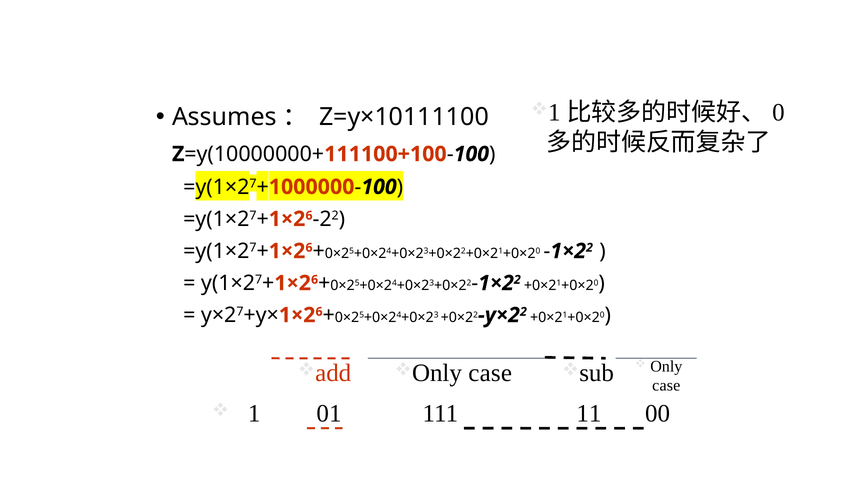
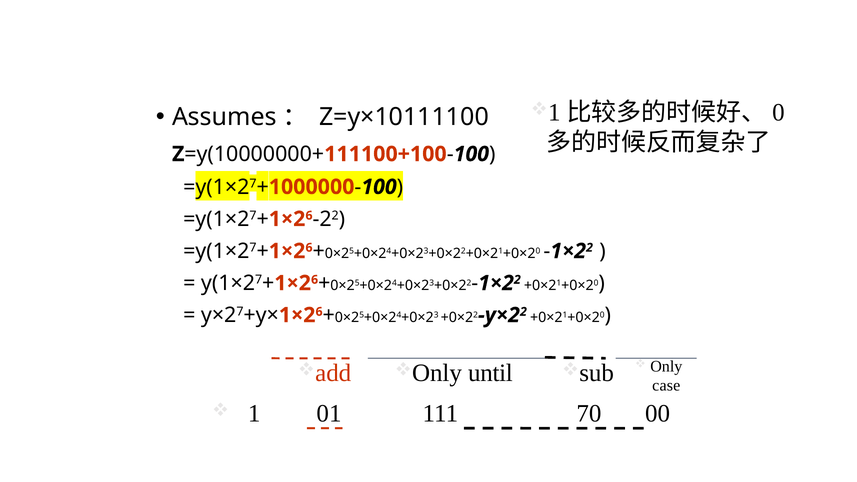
case at (490, 373): case -> until
11: 11 -> 70
